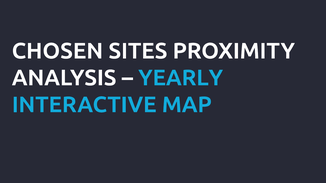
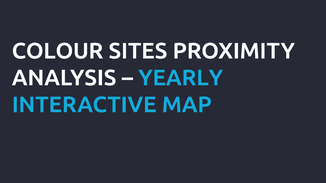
CHOSEN: CHOSEN -> COLOUR
